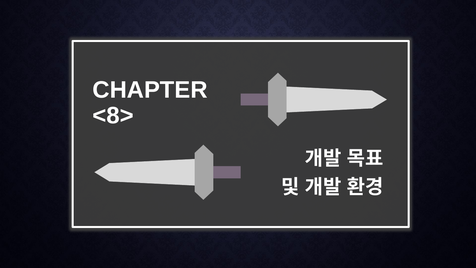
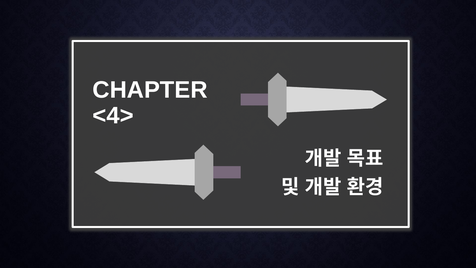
<8>: <8> -> <4>
